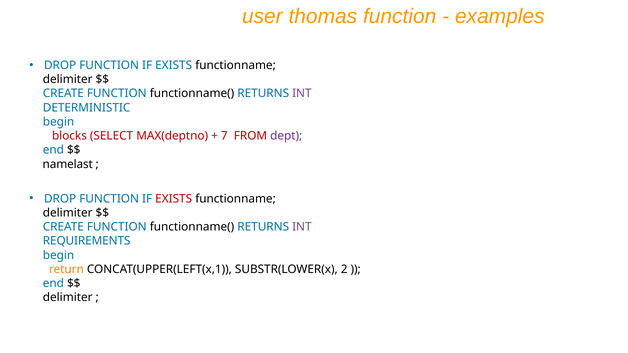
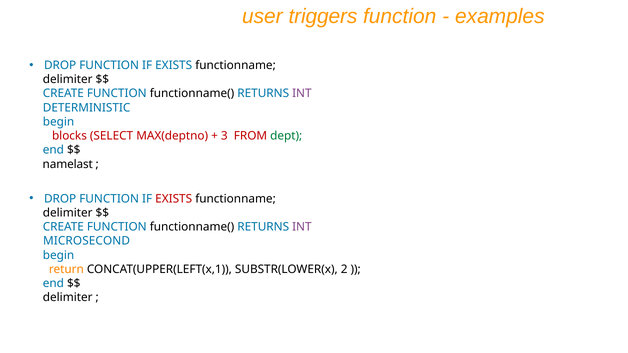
thomas: thomas -> triggers
7: 7 -> 3
dept colour: purple -> green
REQUIREMENTS: REQUIREMENTS -> MICROSECOND
